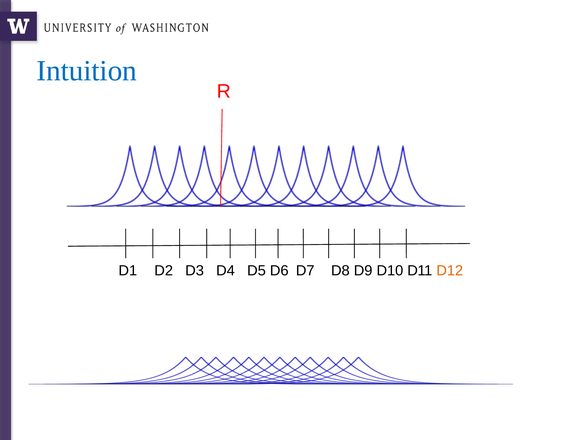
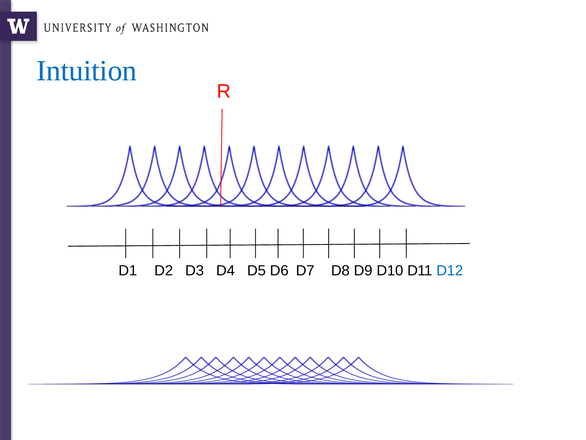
D12 colour: orange -> blue
